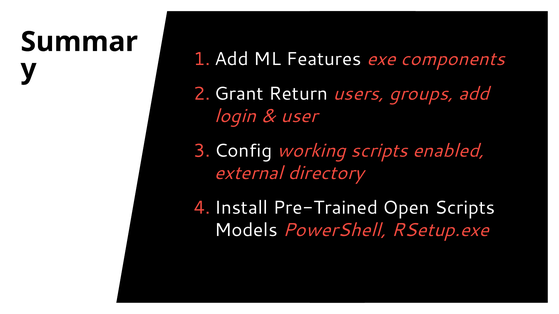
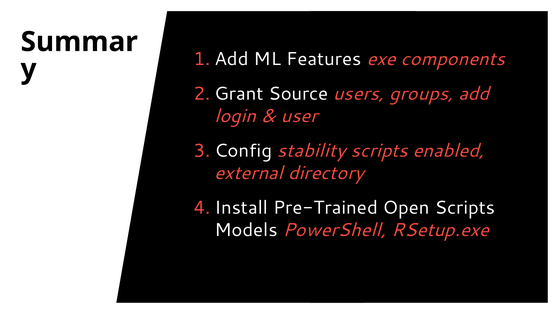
Return: Return -> Source
working: working -> stability
